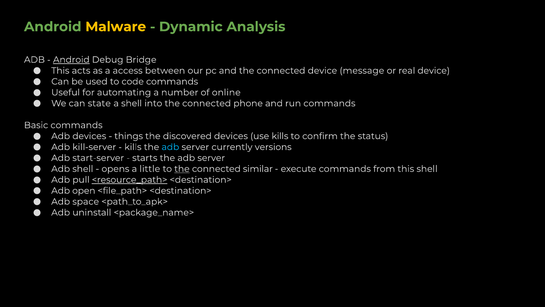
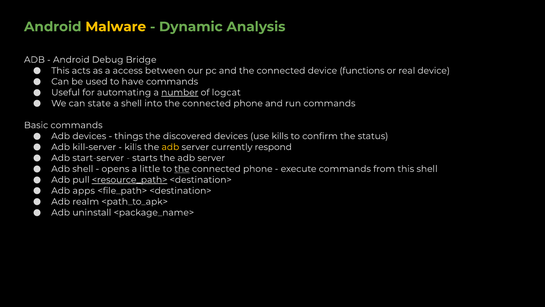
Android at (71, 60) underline: present -> none
message: message -> functions
code: code -> have
number underline: none -> present
online: online -> logcat
adb at (170, 147) colour: light blue -> yellow
versions: versions -> respond
similar at (258, 169): similar -> phone
open: open -> apps
space: space -> realm
